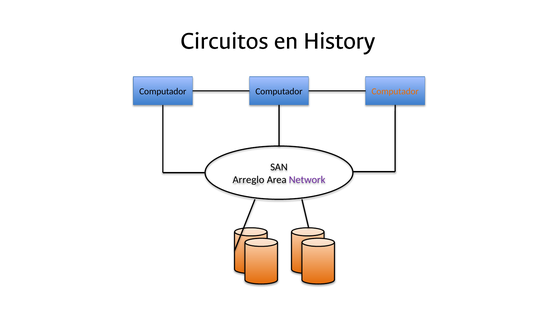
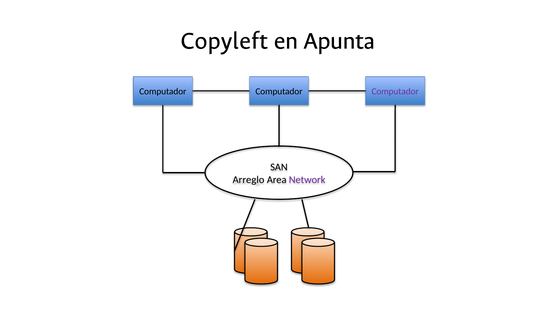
Circuitos: Circuitos -> Copyleft
History: History -> Apunta
Computador at (395, 91) colour: orange -> purple
